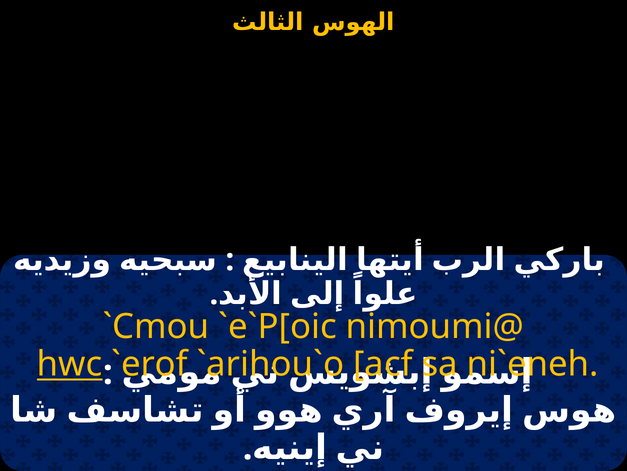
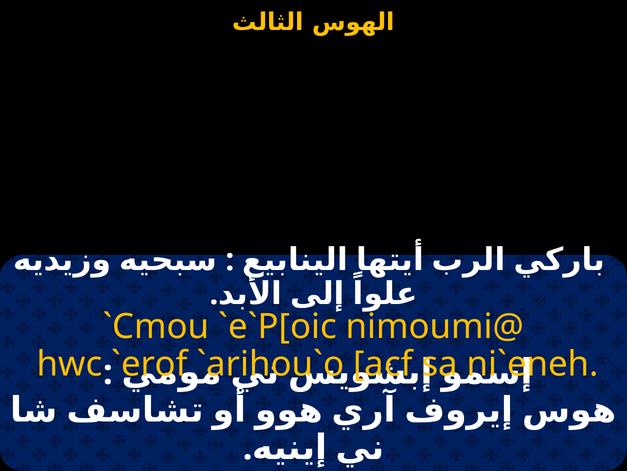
hwc underline: present -> none
